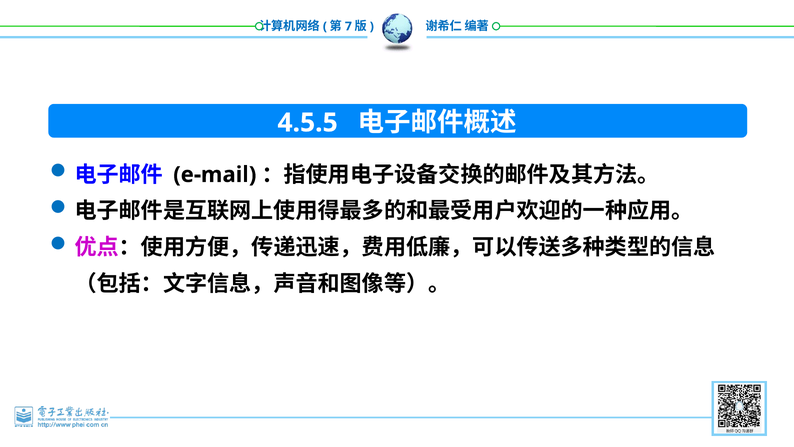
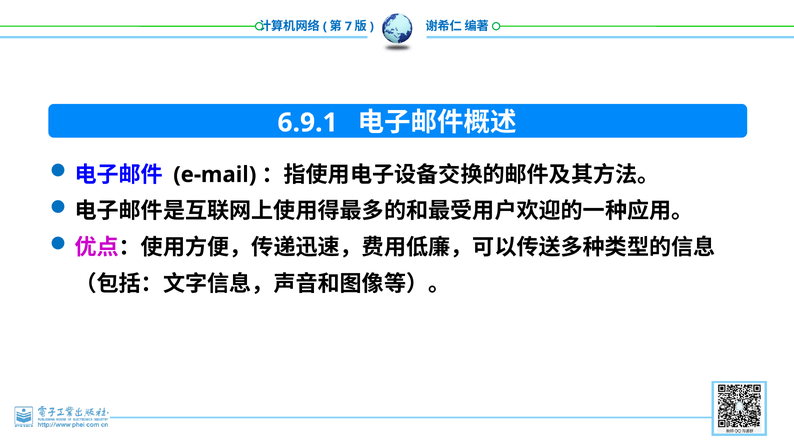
4.5.5: 4.5.5 -> 6.9.1
